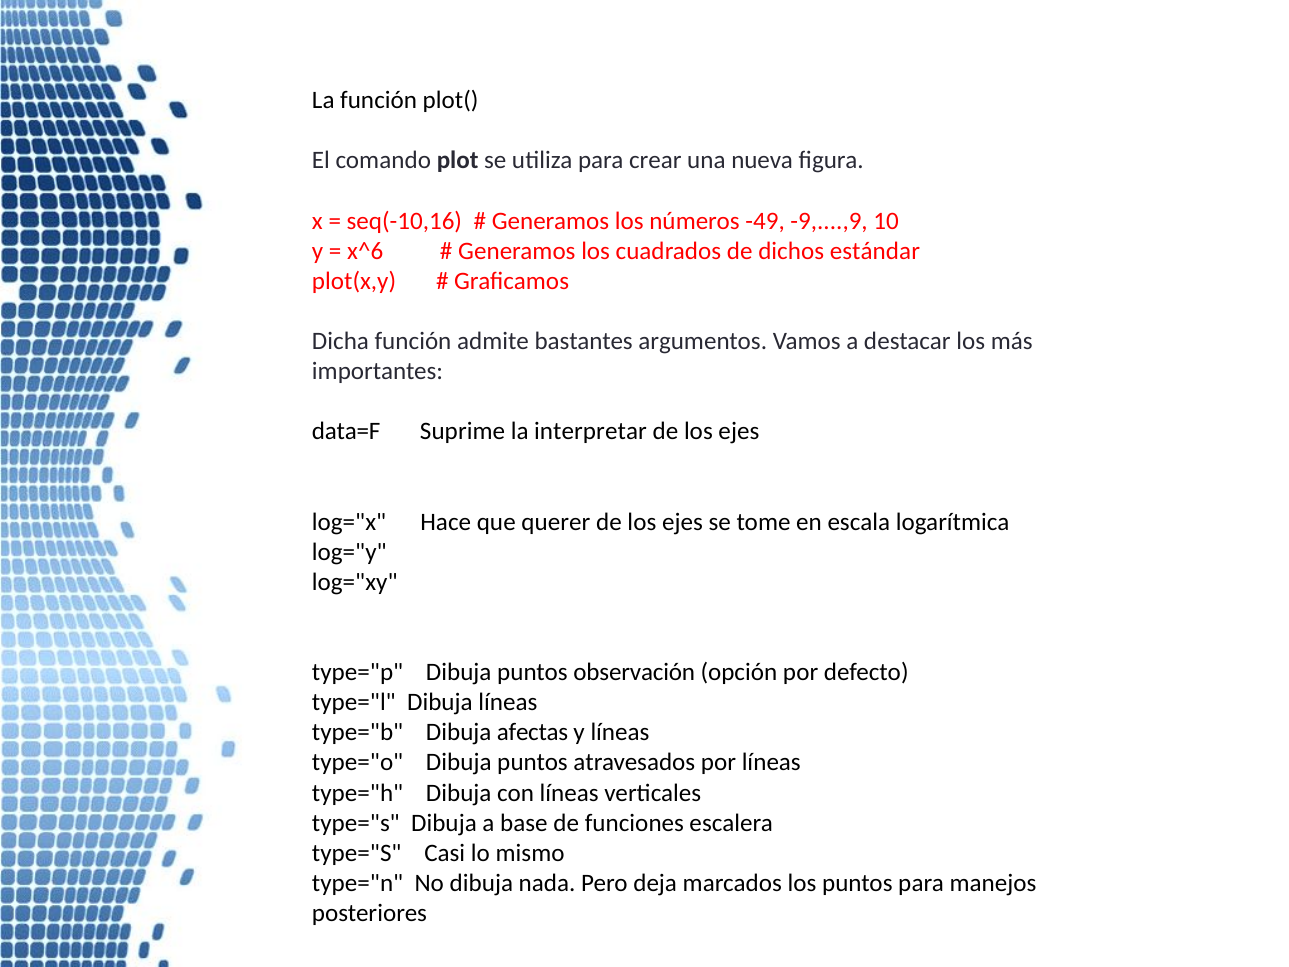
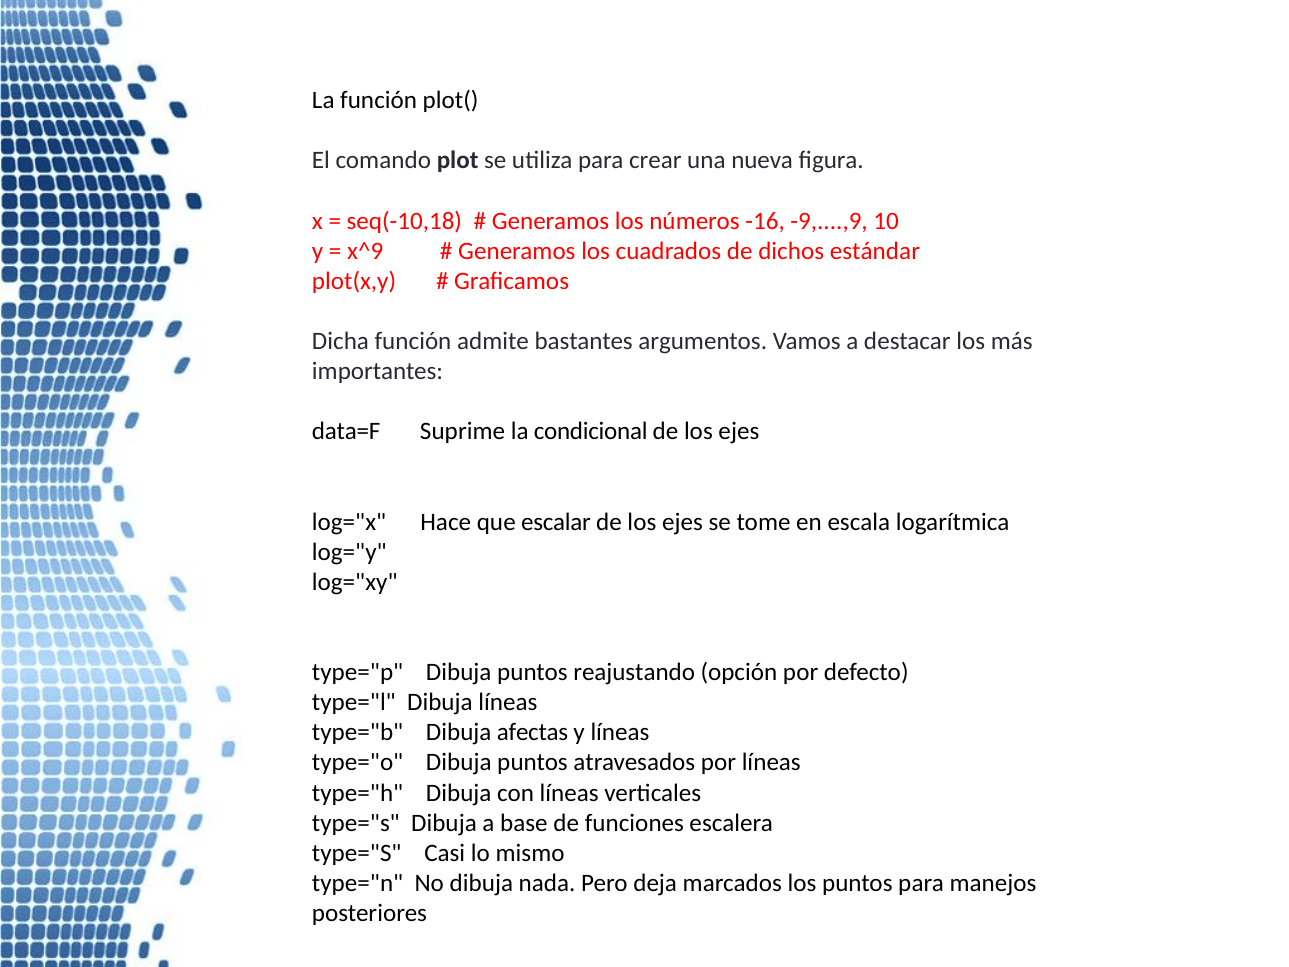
seq(-10,16: seq(-10,16 -> seq(-10,18
-49: -49 -> -16
x^6: x^6 -> x^9
interpretar: interpretar -> condicional
querer: querer -> escalar
observación: observación -> reajustando
